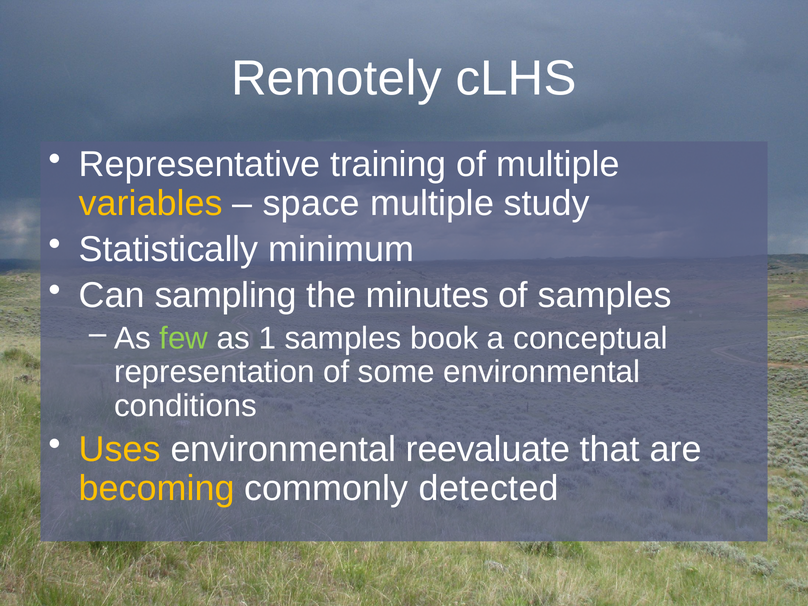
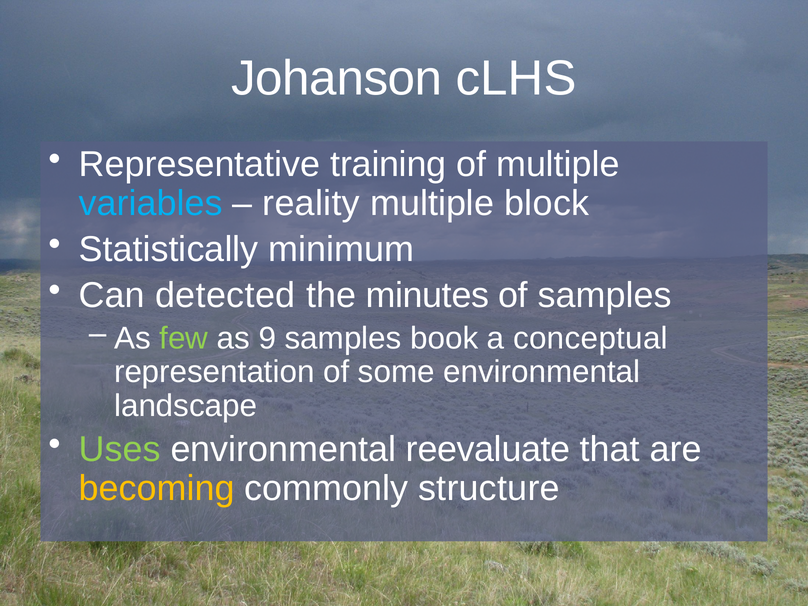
Remotely: Remotely -> Johanson
variables colour: yellow -> light blue
space: space -> reality
study: study -> block
sampling: sampling -> detected
1: 1 -> 9
conditions: conditions -> landscape
Uses colour: yellow -> light green
detected: detected -> structure
